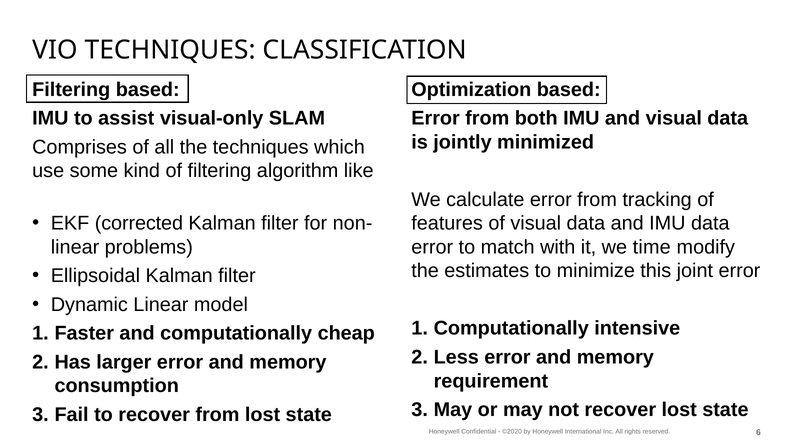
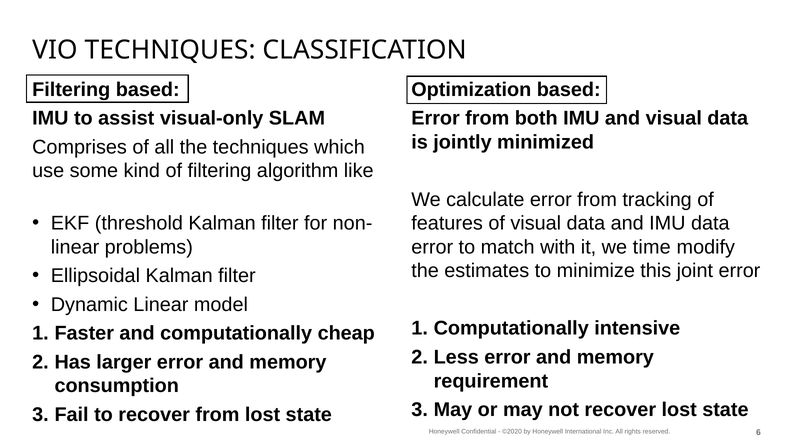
corrected: corrected -> threshold
